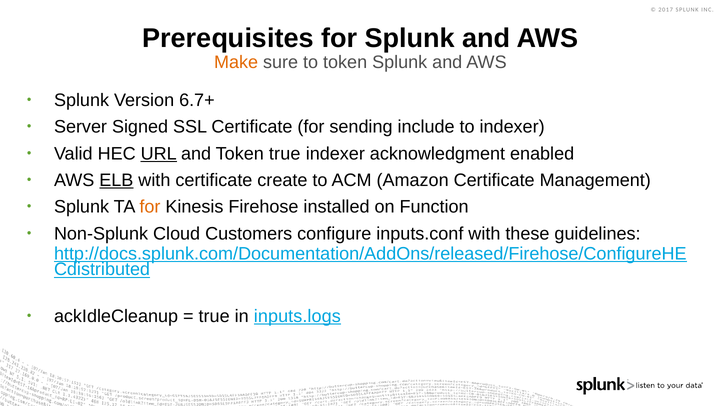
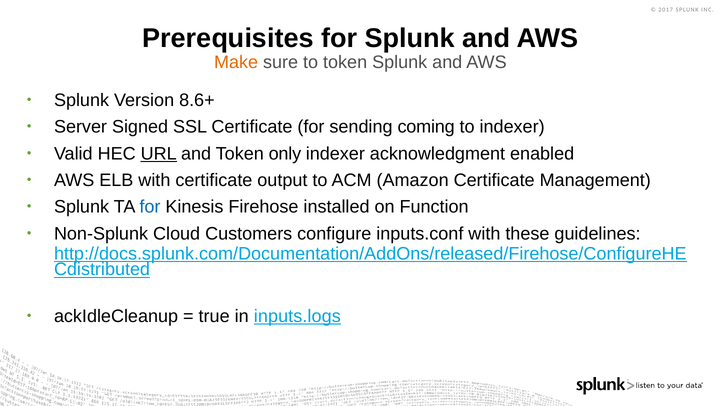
6.7+: 6.7+ -> 8.6+
include: include -> coming
Token true: true -> only
ELB underline: present -> none
create: create -> output
for at (150, 207) colour: orange -> blue
